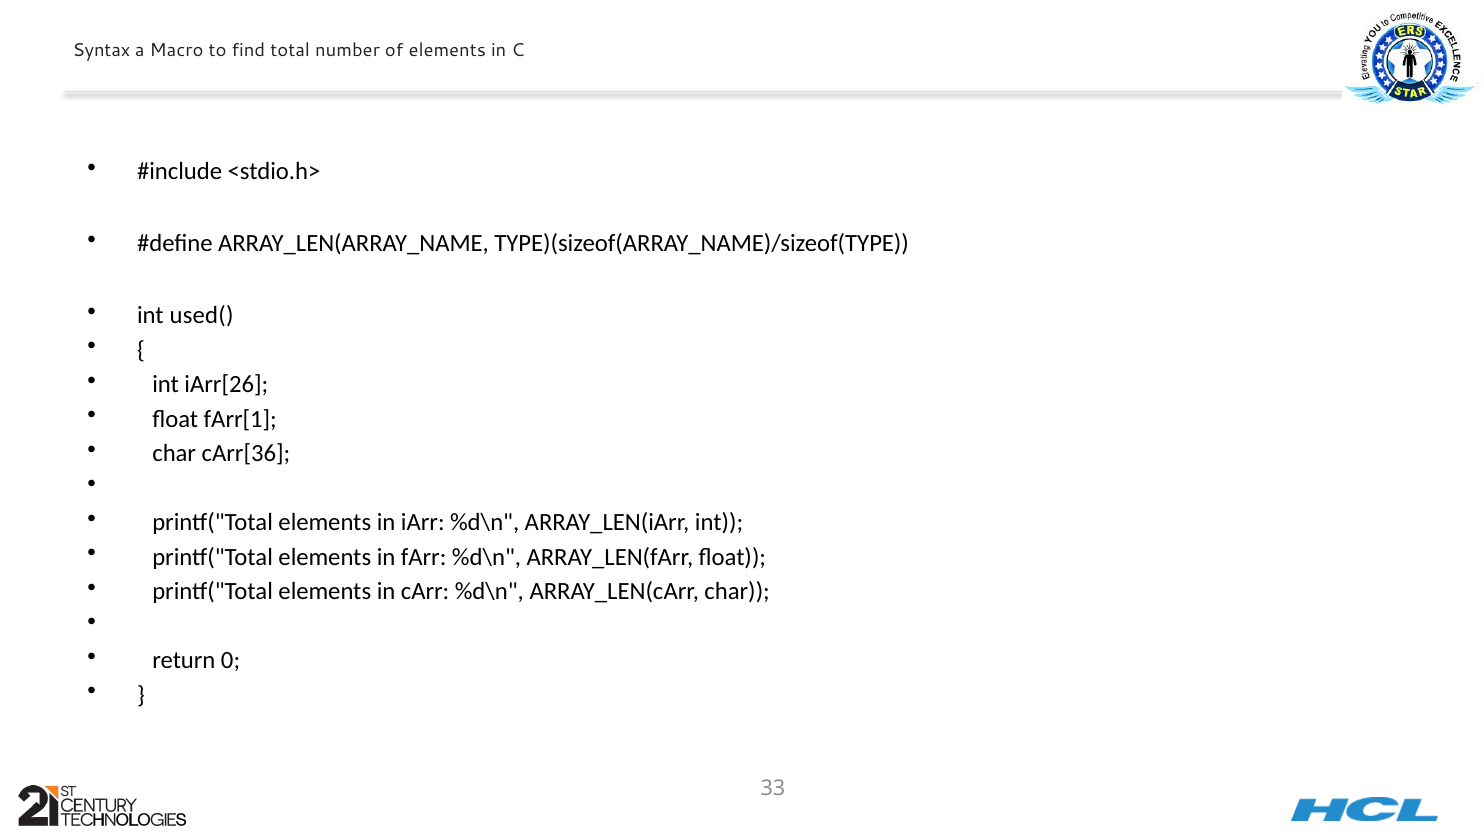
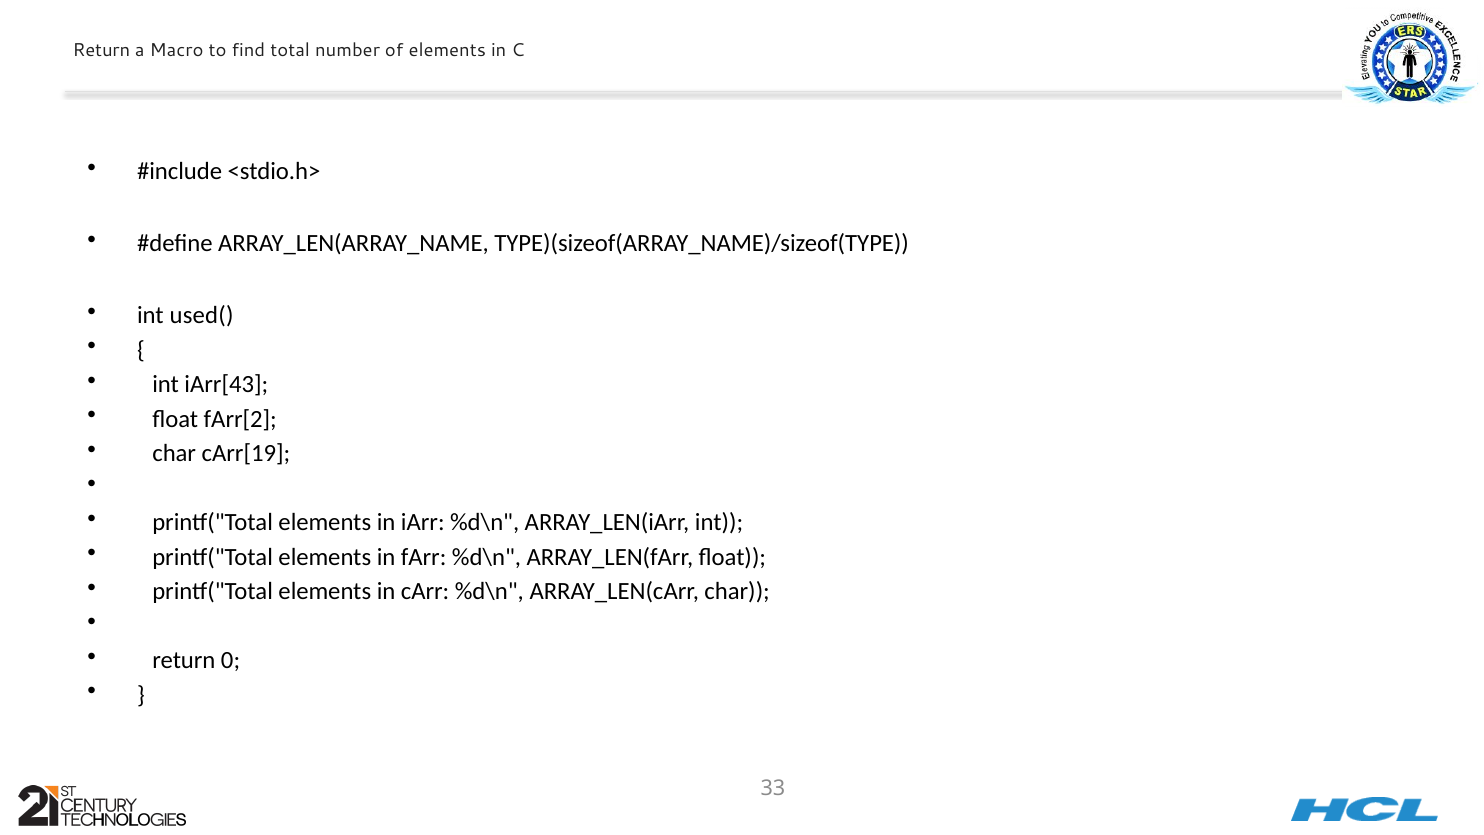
Syntax at (101, 51): Syntax -> Return
iArr[26: iArr[26 -> iArr[43
fArr[1: fArr[1 -> fArr[2
cArr[36: cArr[36 -> cArr[19
